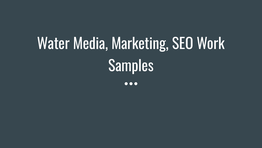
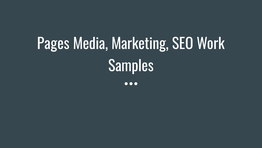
Water: Water -> Pages
